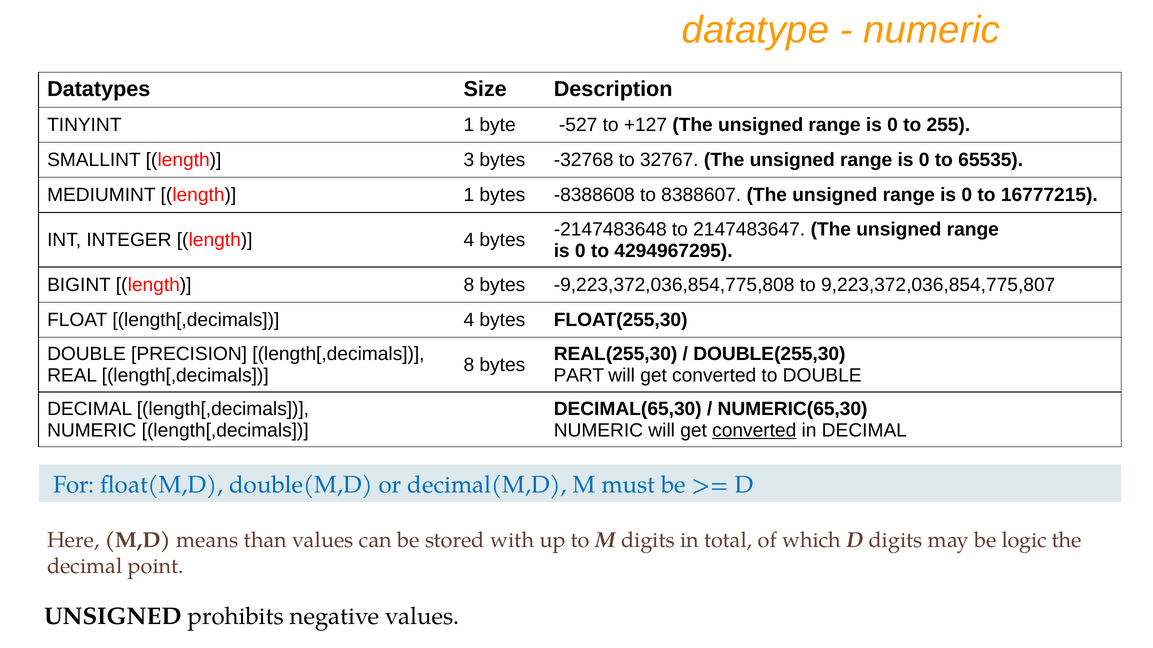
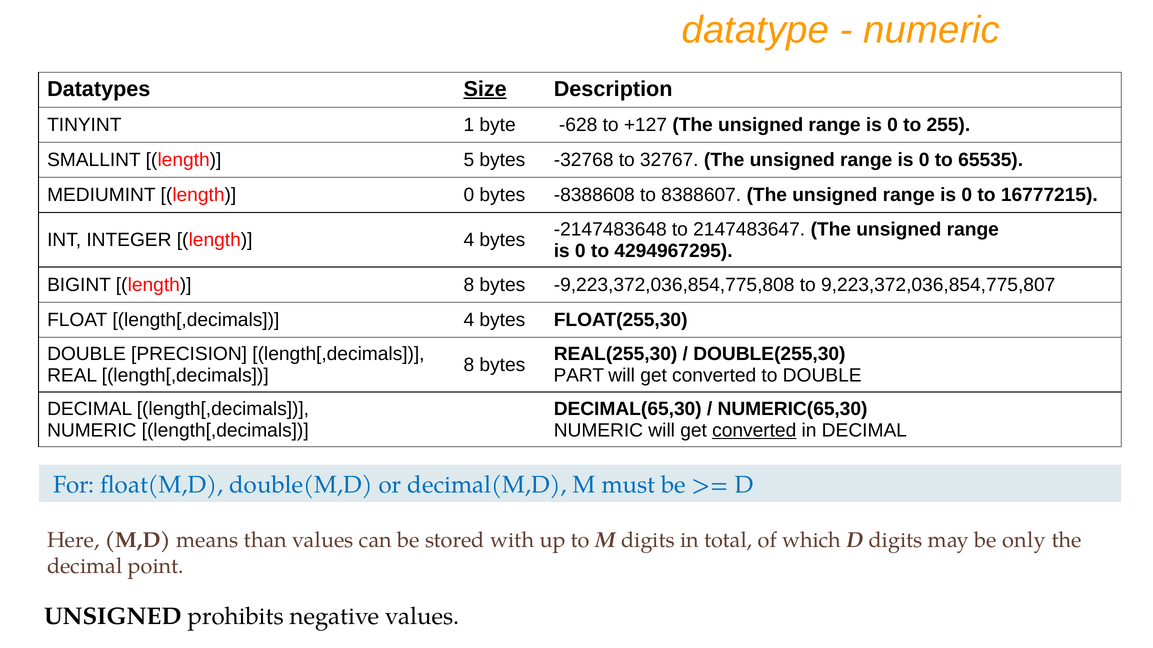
Size underline: none -> present
-527: -527 -> -628
3: 3 -> 5
length 1: 1 -> 0
logic: logic -> only
